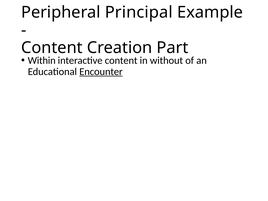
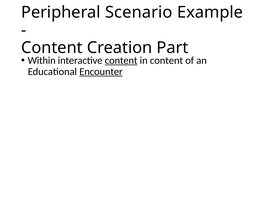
Principal: Principal -> Scenario
content at (121, 60) underline: none -> present
in without: without -> content
